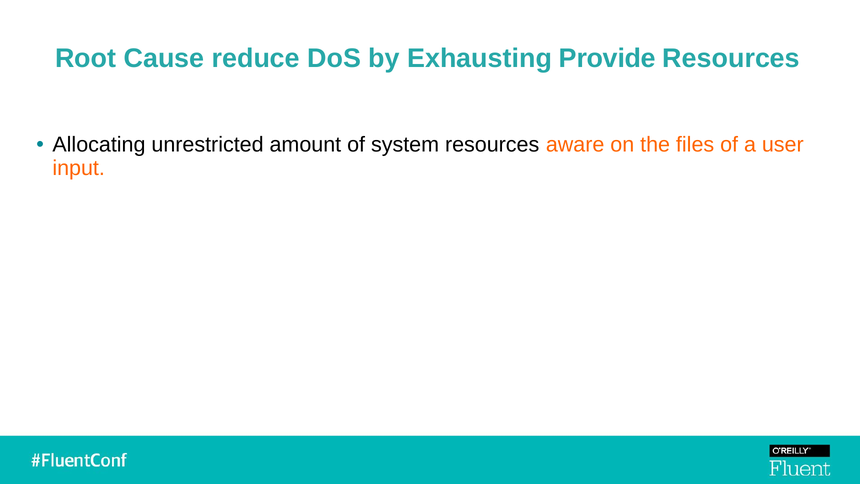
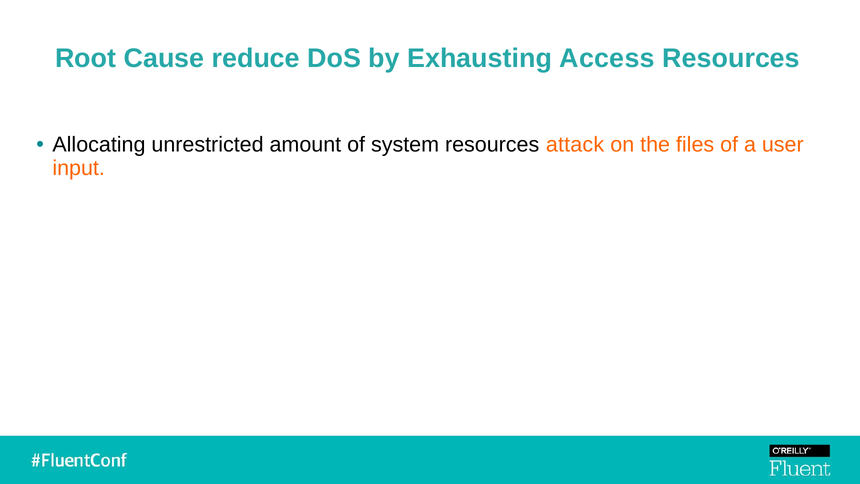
Provide: Provide -> Access
aware: aware -> attack
